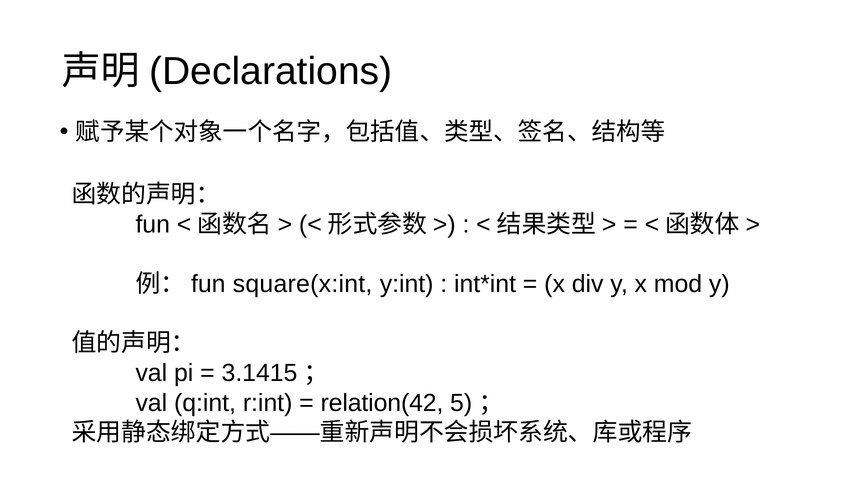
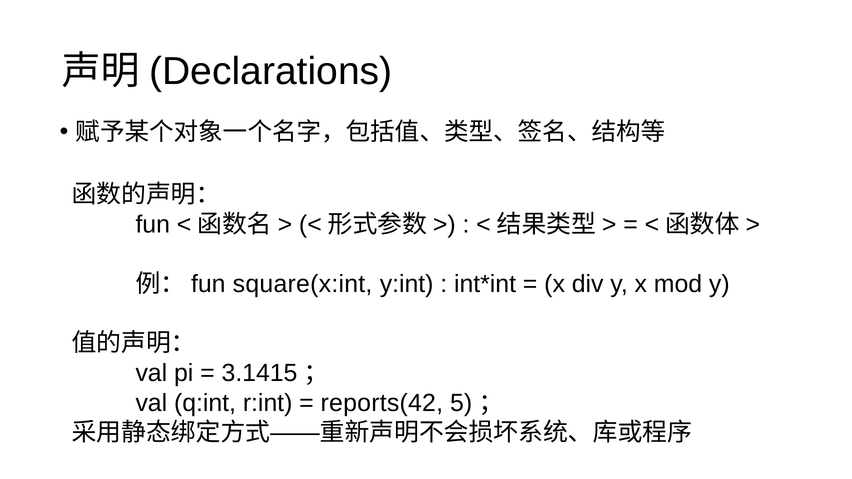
relation(42: relation(42 -> reports(42
